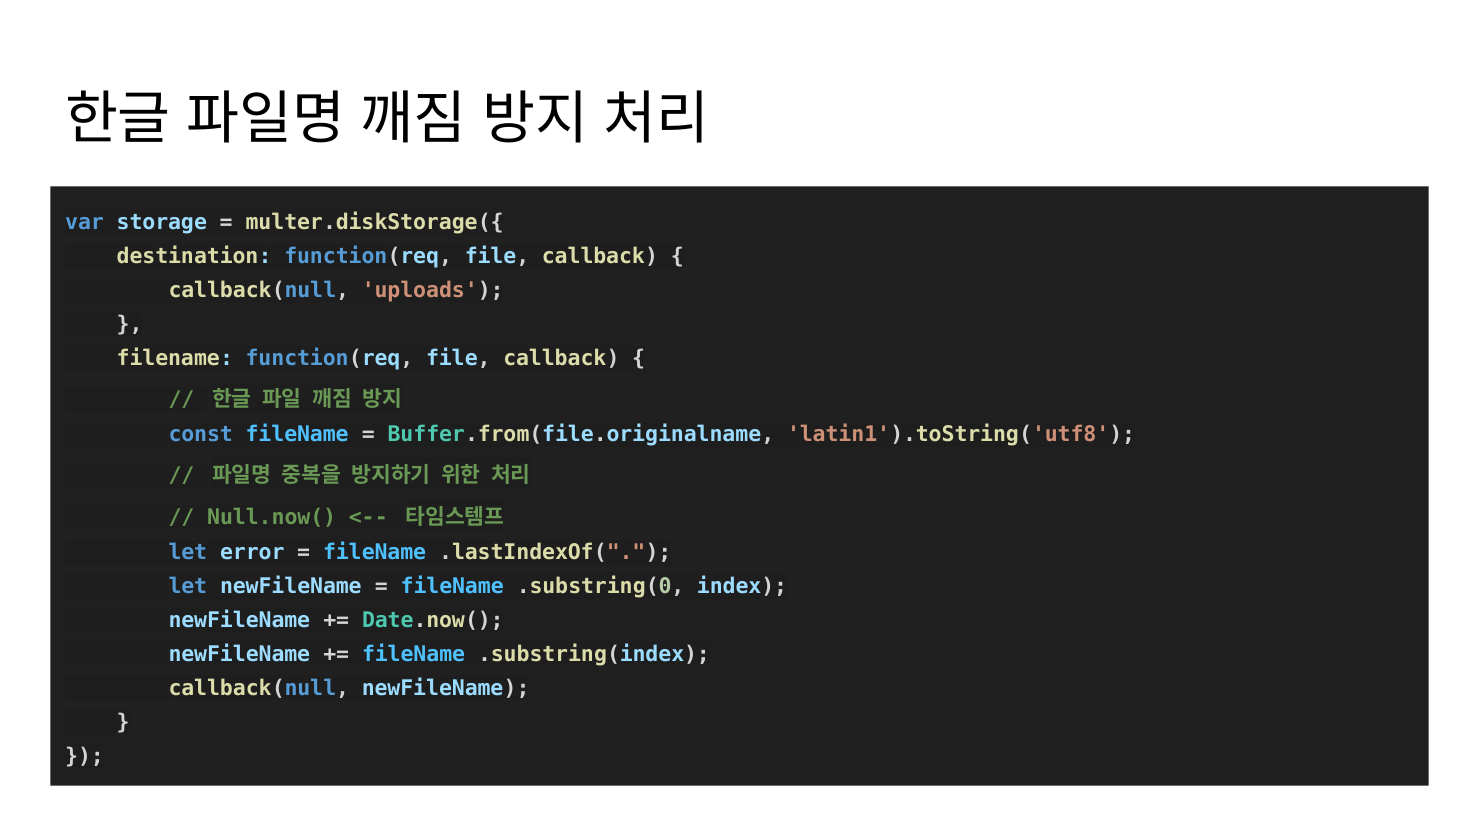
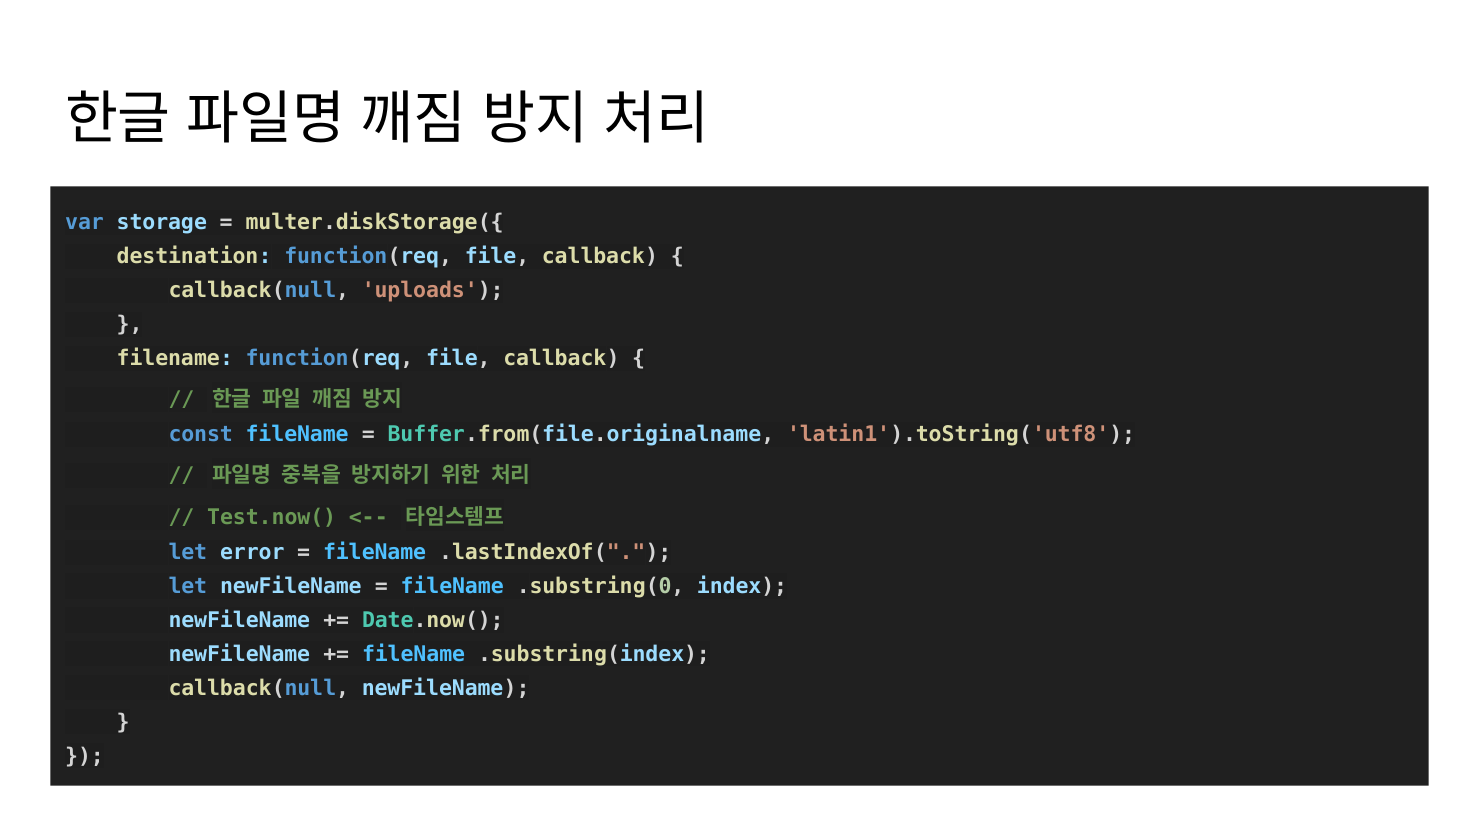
Null.now(: Null.now( -> Test.now(
